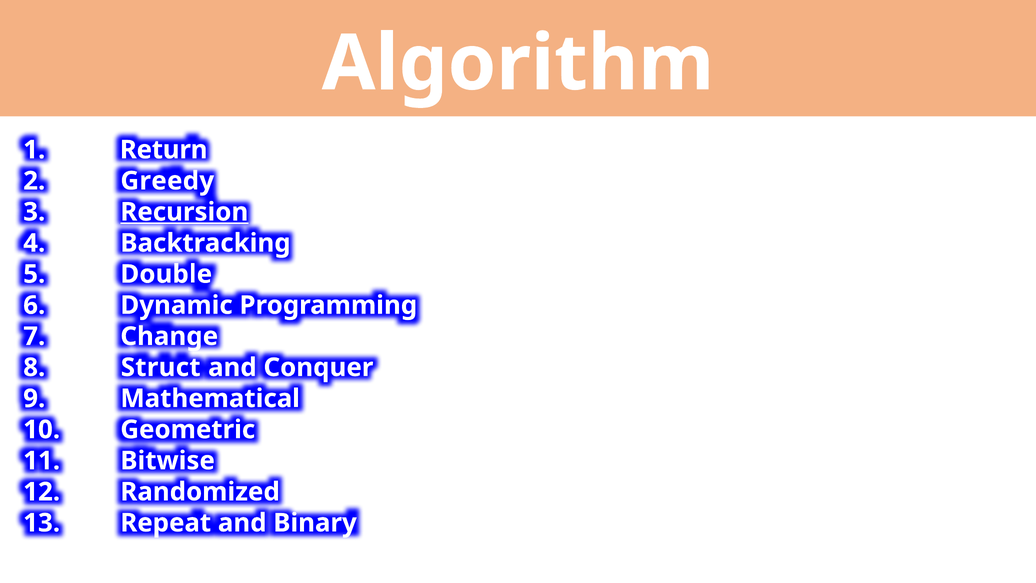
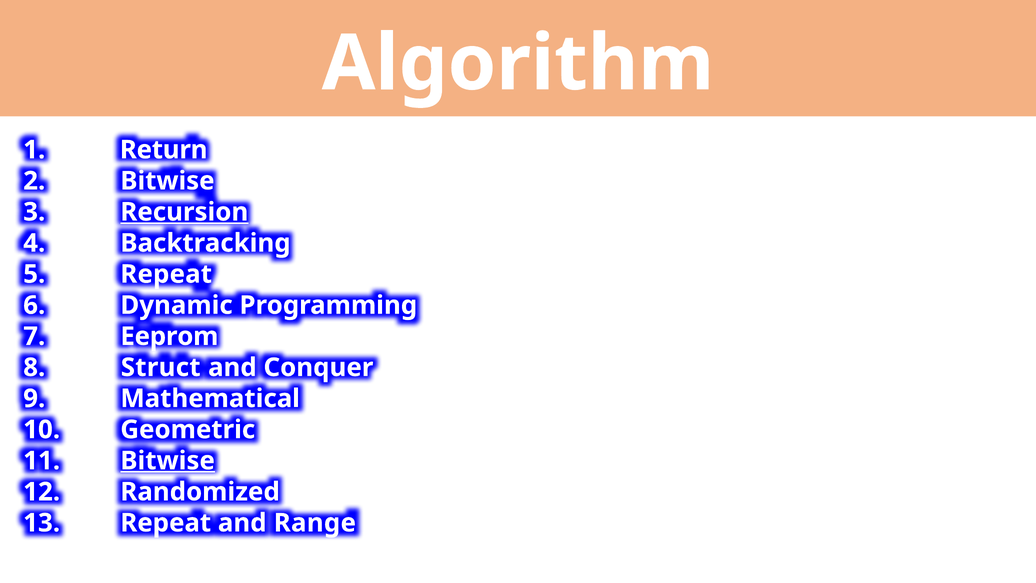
Greedy at (167, 181): Greedy -> Bitwise
Double at (166, 274): Double -> Repeat
Change: Change -> Eeprom
Bitwise at (168, 461) underline: none -> present
Binary: Binary -> Range
